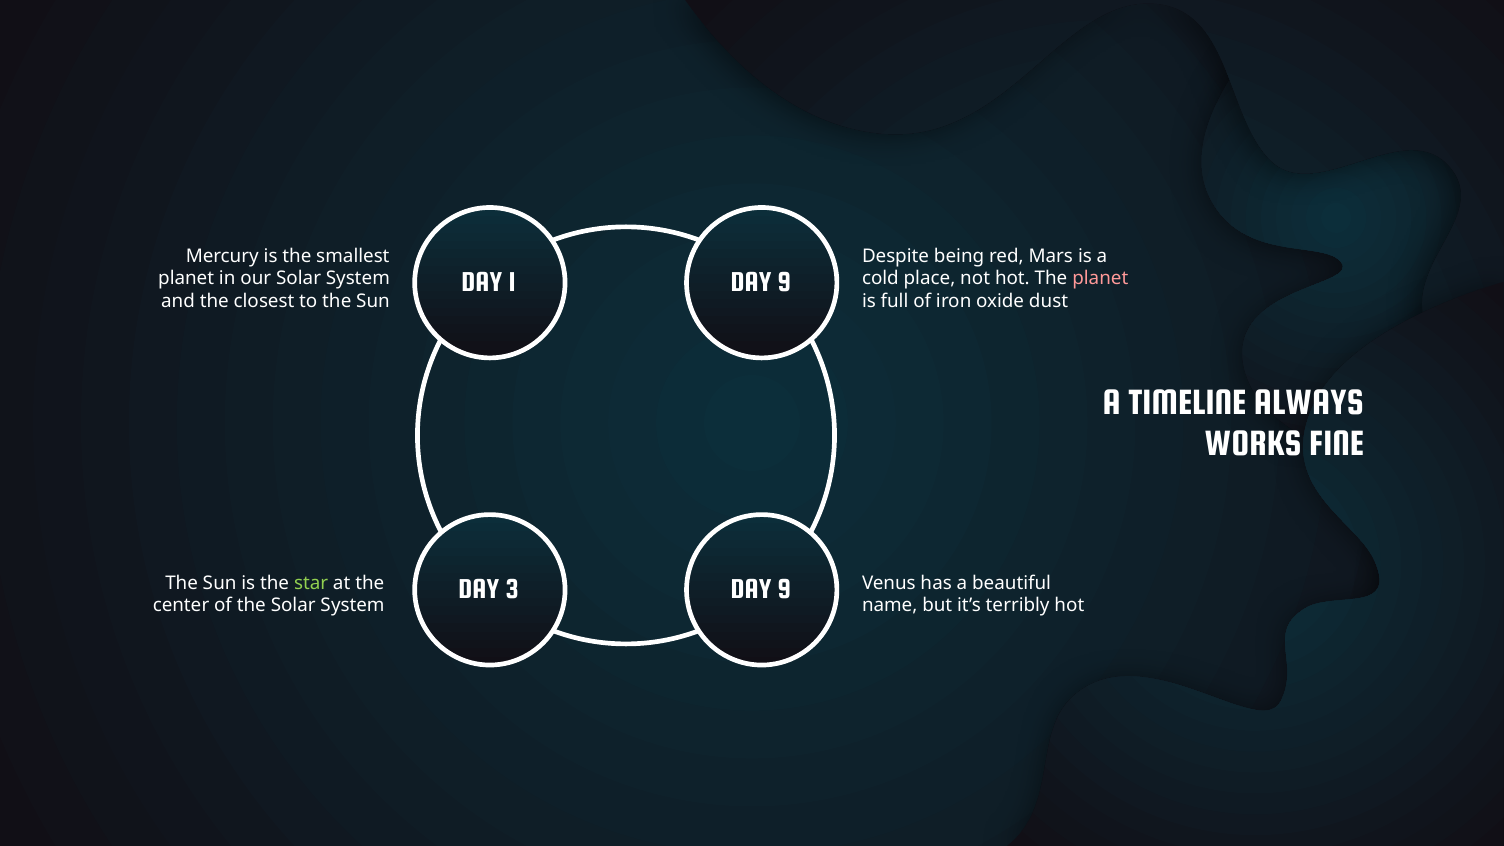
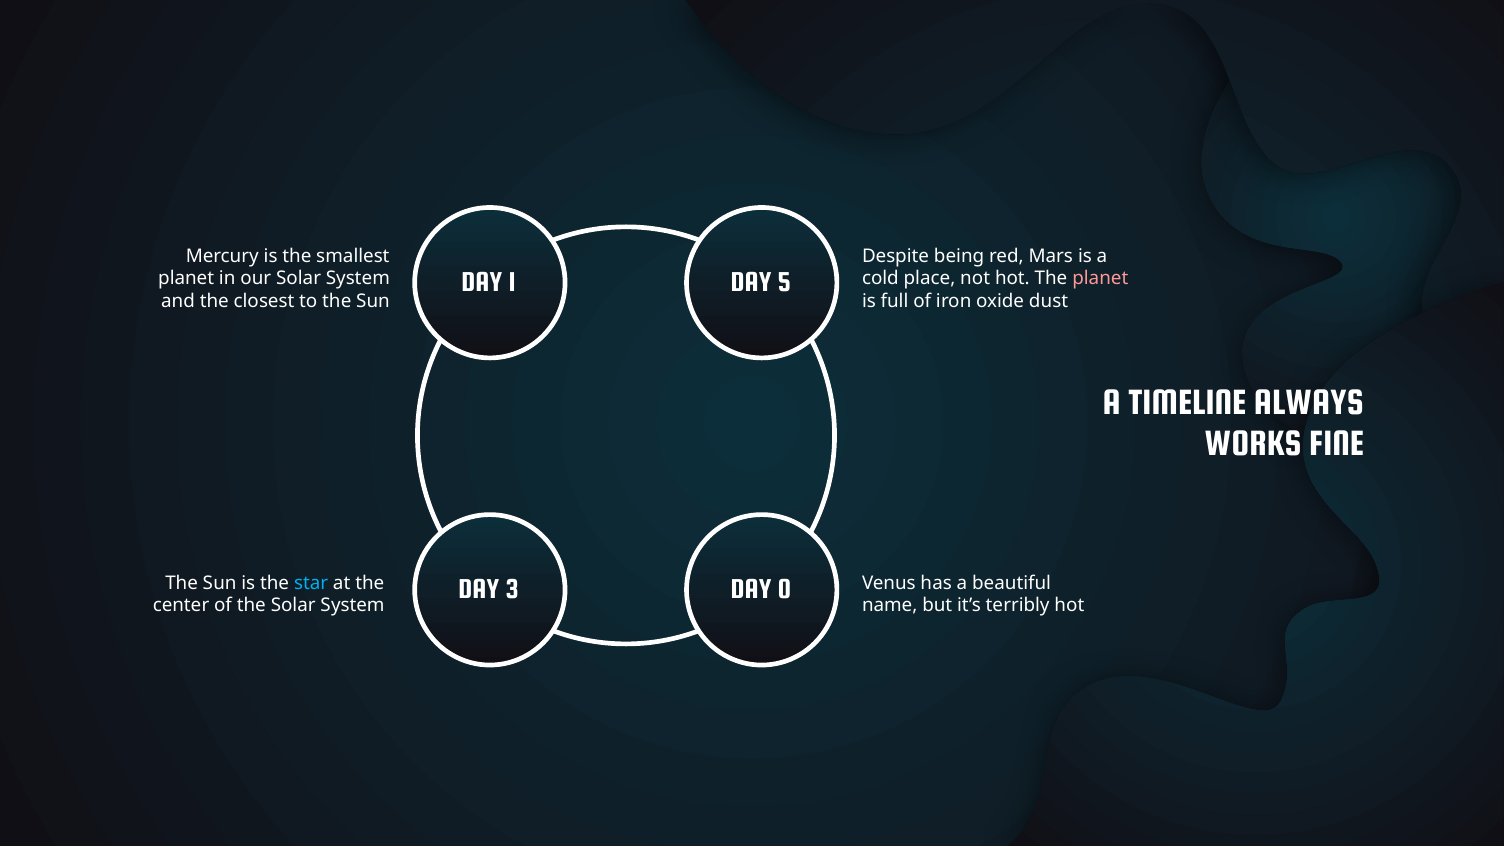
1 DAY 9: 9 -> 5
3 DAY 9: 9 -> 0
star colour: light green -> light blue
